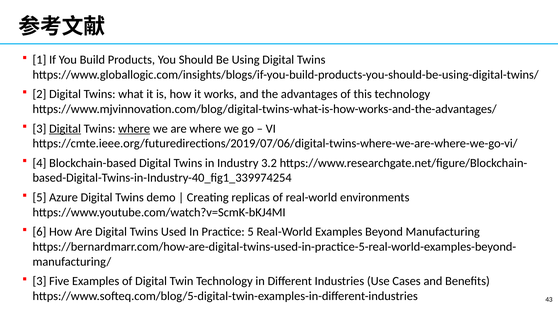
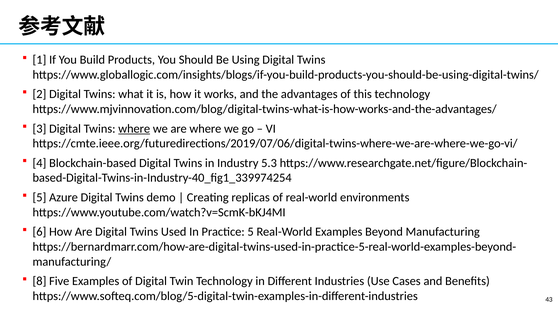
Digital at (65, 129) underline: present -> none
3.2: 3.2 -> 5.3
3 at (39, 281): 3 -> 8
